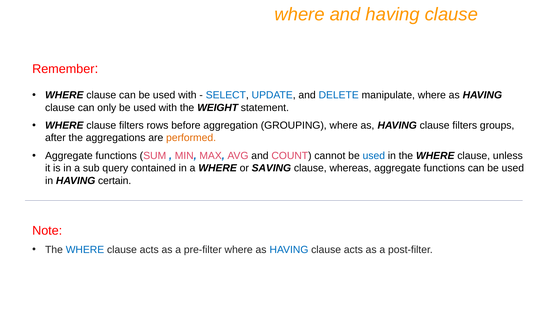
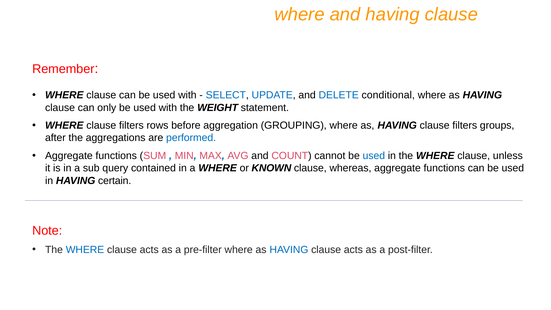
manipulate: manipulate -> conditional
performed colour: orange -> blue
SAVING: SAVING -> KNOWN
